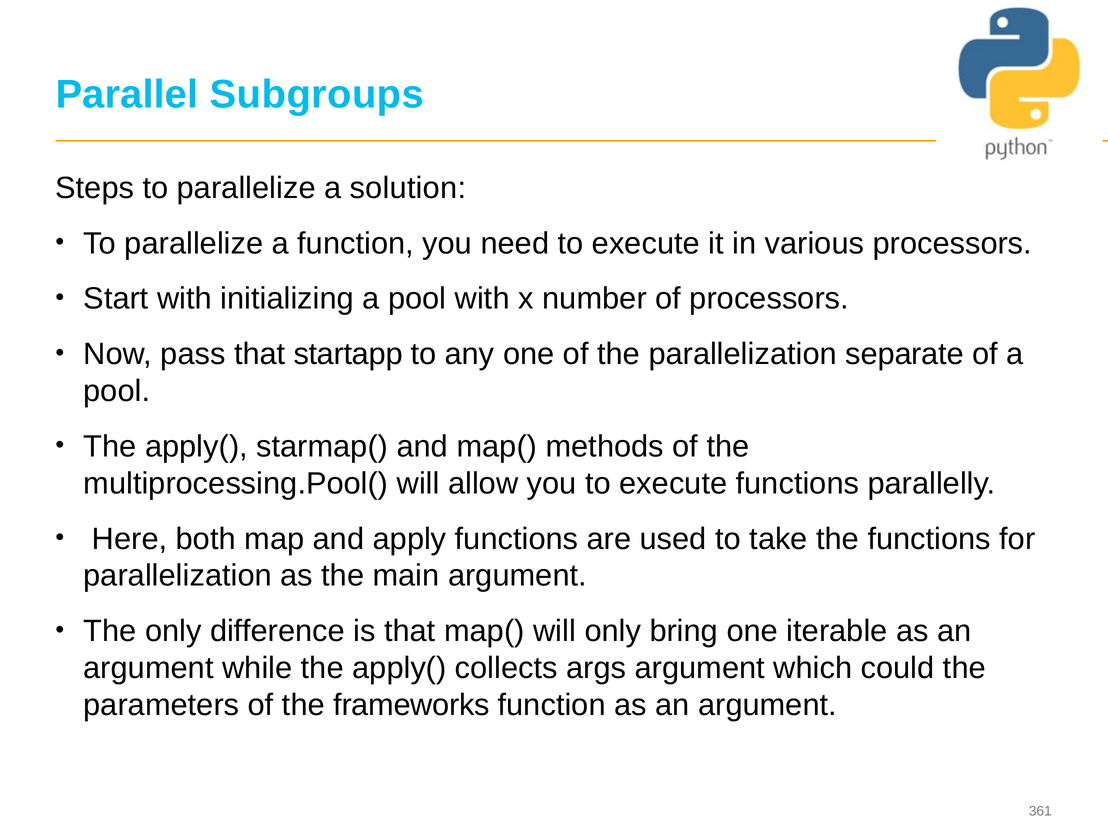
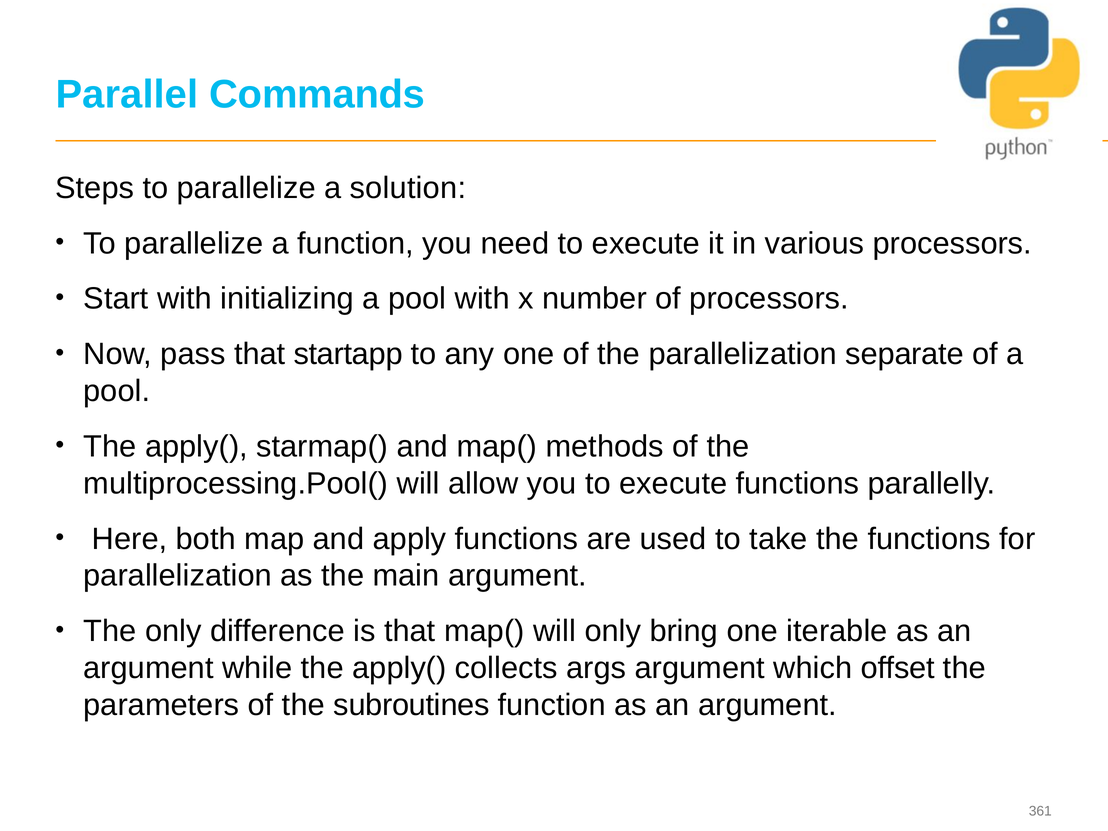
Subgroups: Subgroups -> Commands
could: could -> offset
frameworks: frameworks -> subroutines
